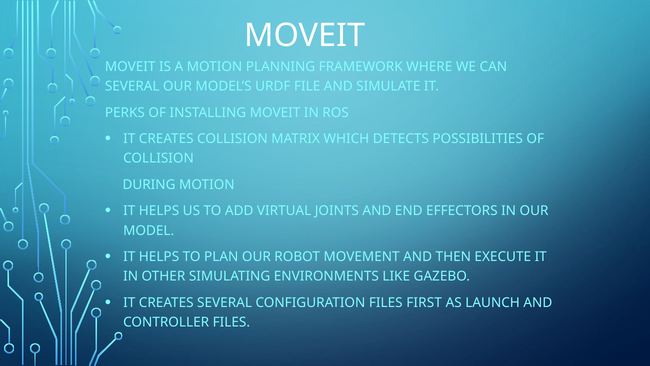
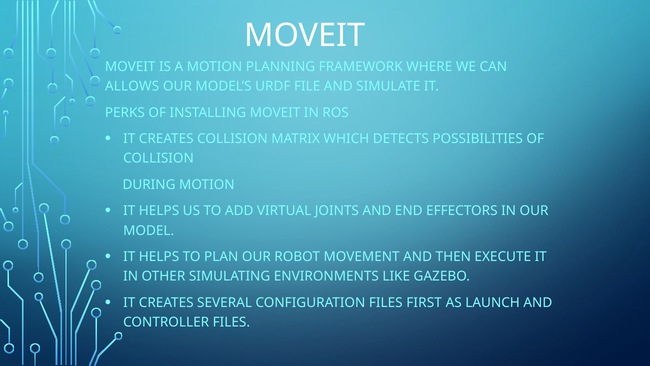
SEVERAL at (132, 86): SEVERAL -> ALLOWS
